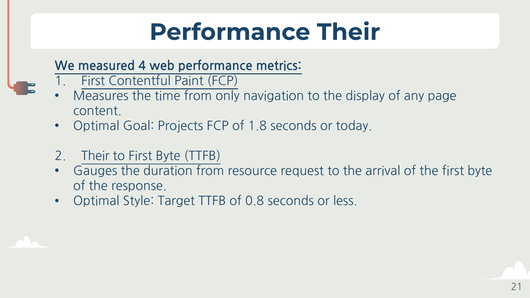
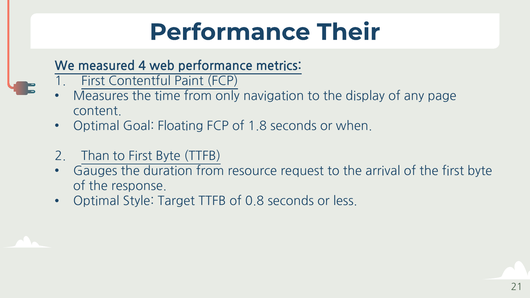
Projects: Projects -> Floating
today: today -> when
Their at (95, 156): Their -> Than
